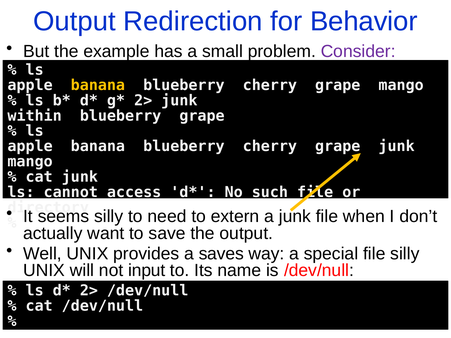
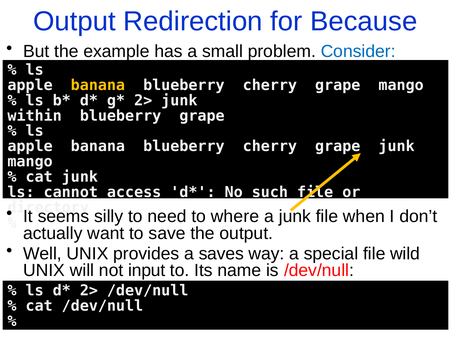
Behavior: Behavior -> Because
Consider colour: purple -> blue
extern: extern -> where
file silly: silly -> wild
